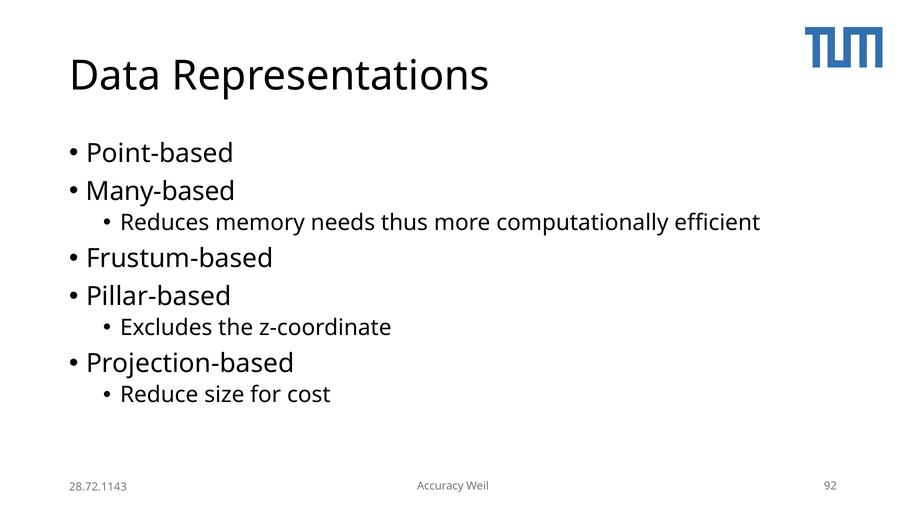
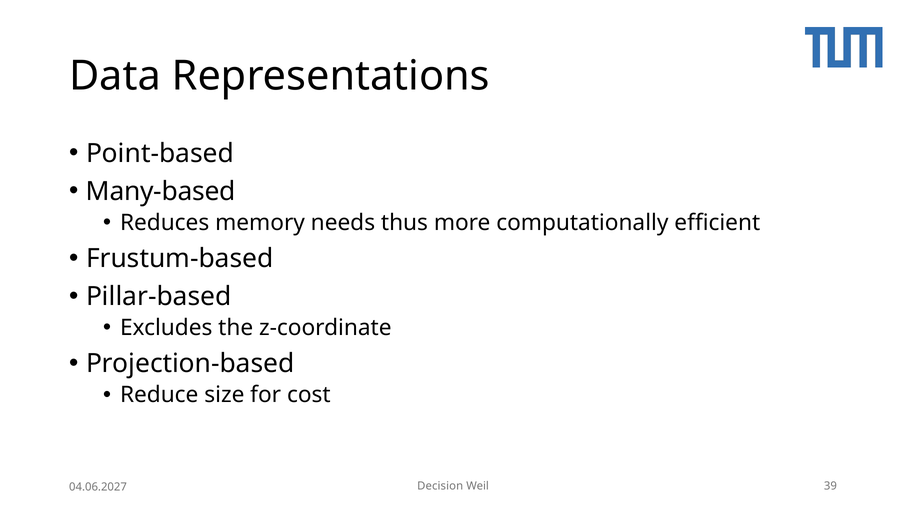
Accuracy: Accuracy -> Decision
92: 92 -> 39
28.72.1143: 28.72.1143 -> 04.06.2027
